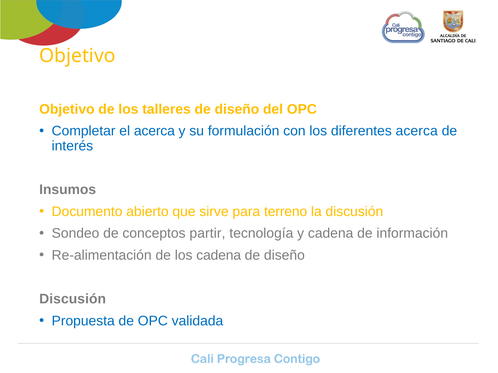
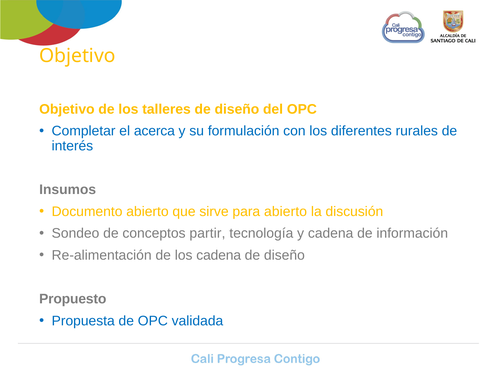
diferentes acerca: acerca -> rurales
para terreno: terreno -> abierto
Discusión at (73, 299): Discusión -> Propuesto
